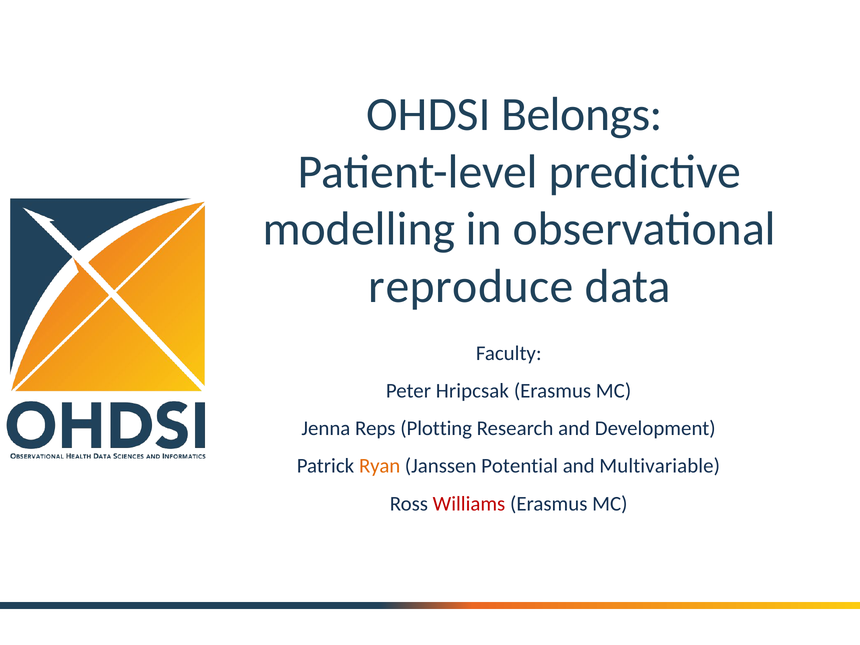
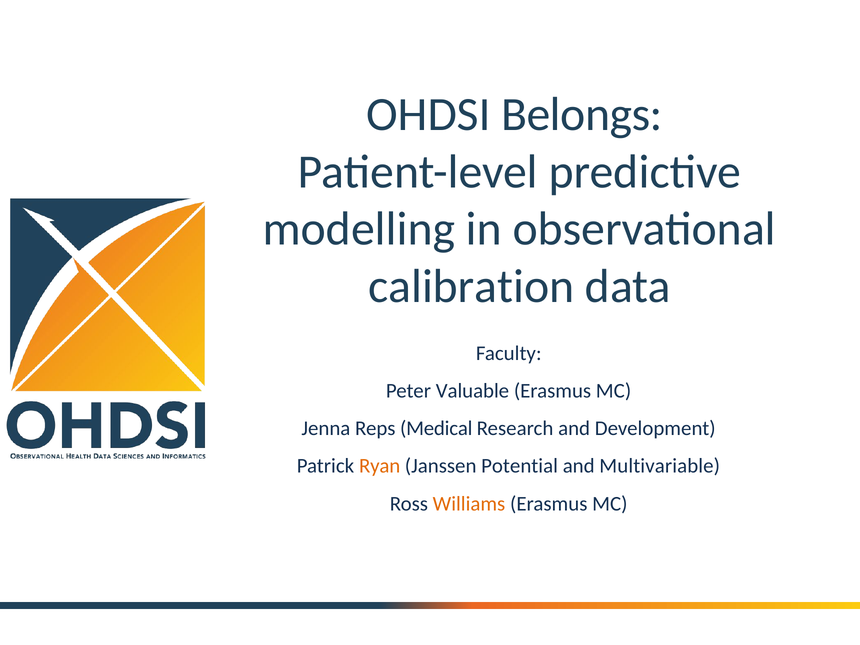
reproduce: reproduce -> calibration
Hripcsak: Hripcsak -> Valuable
Plotting: Plotting -> Medical
Williams colour: red -> orange
